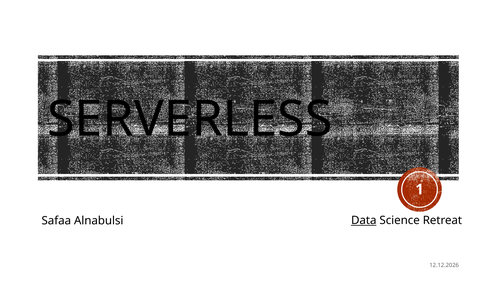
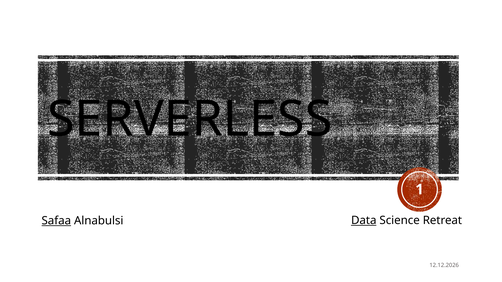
Safaa underline: none -> present
